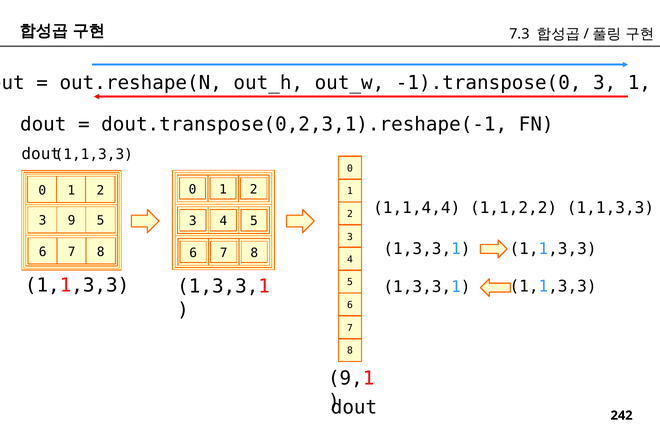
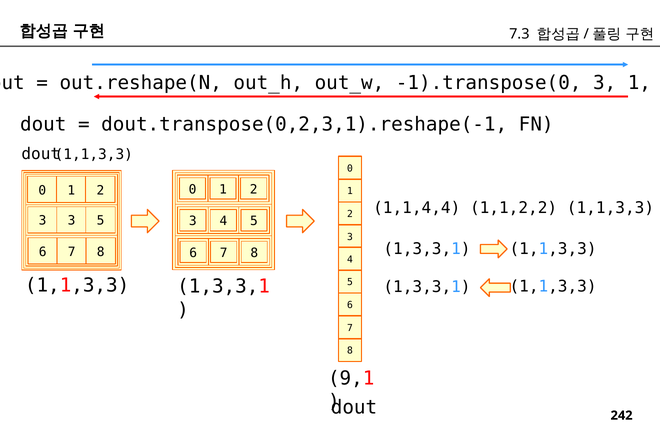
3 9: 9 -> 3
